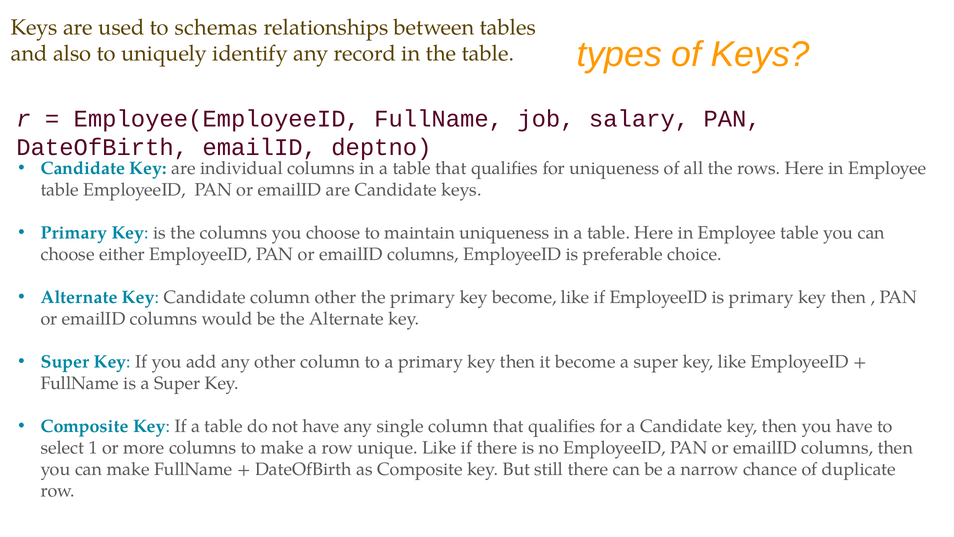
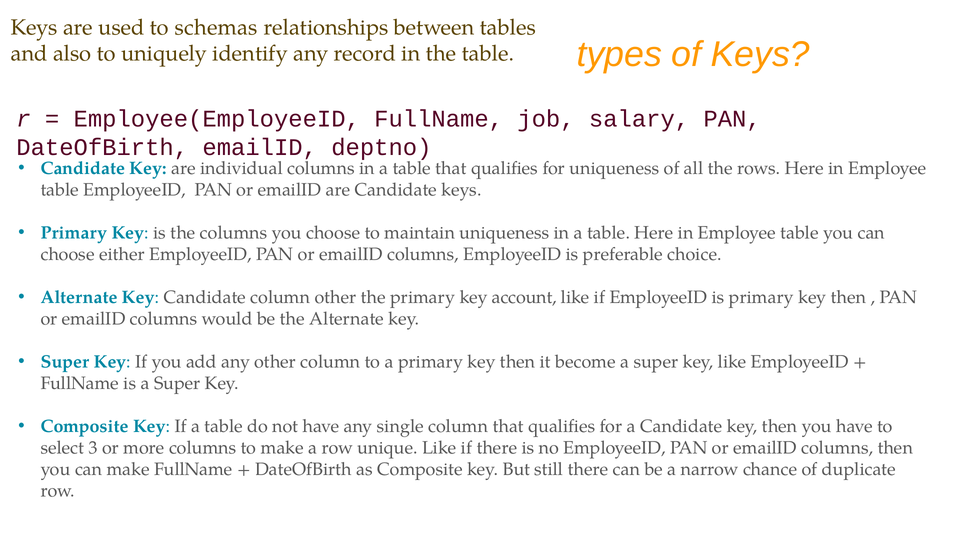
key become: become -> account
1: 1 -> 3
